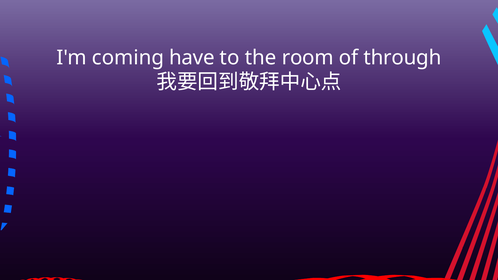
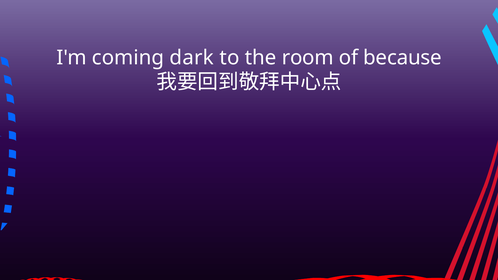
have: have -> dark
through: through -> because
